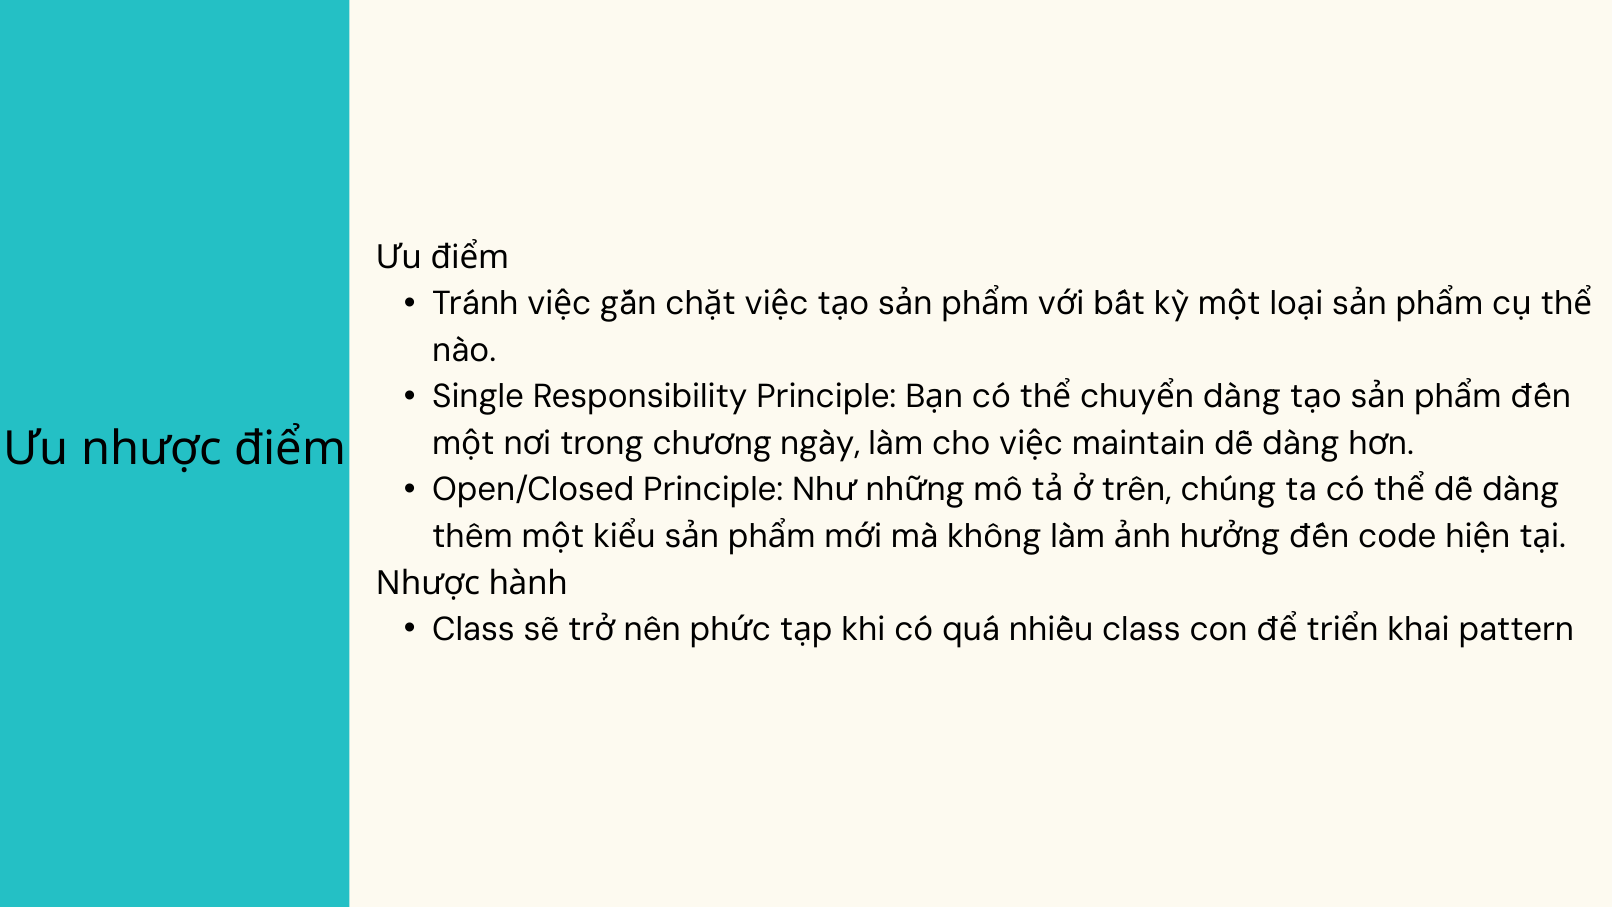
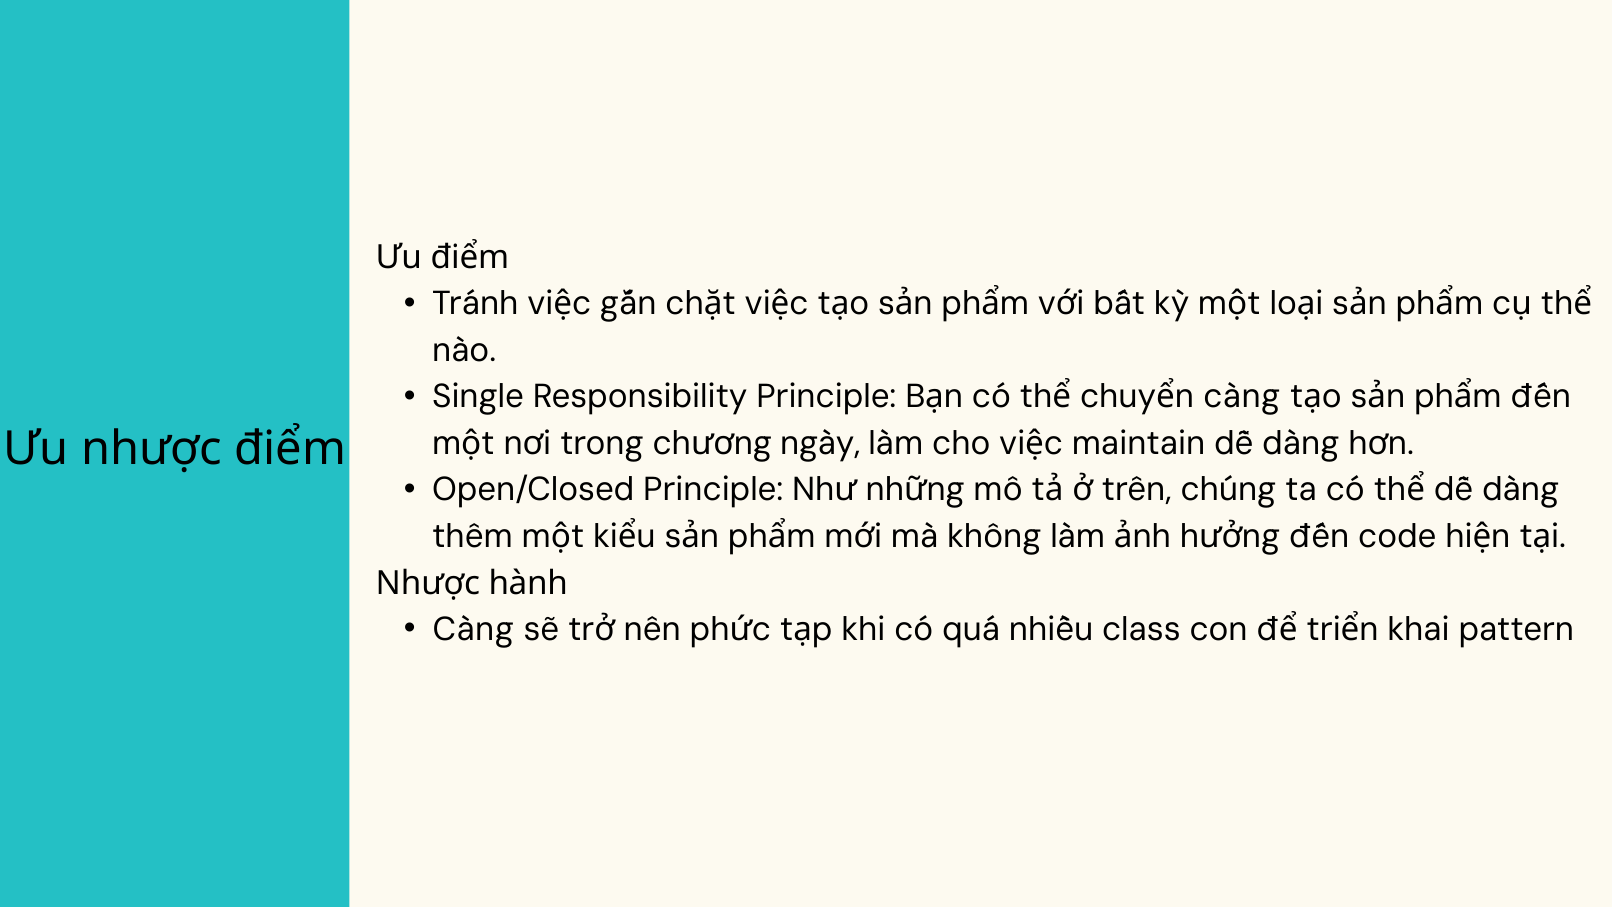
dàng at (1242, 397): dàng -> càng
Class at (473, 629): Class -> Càng
